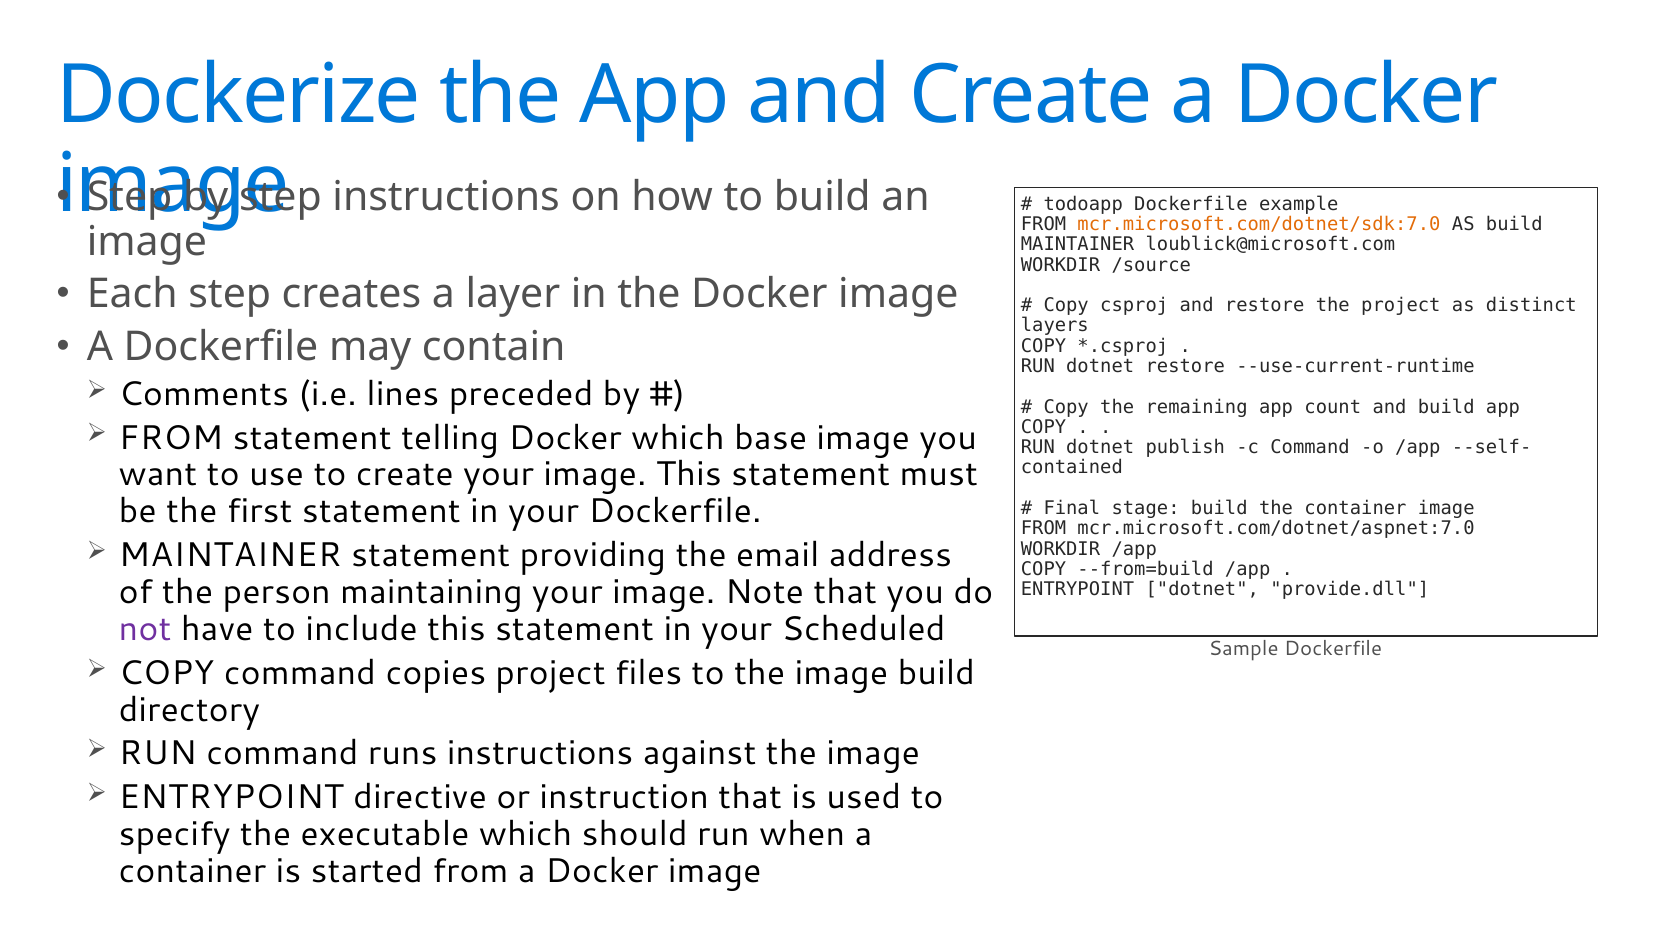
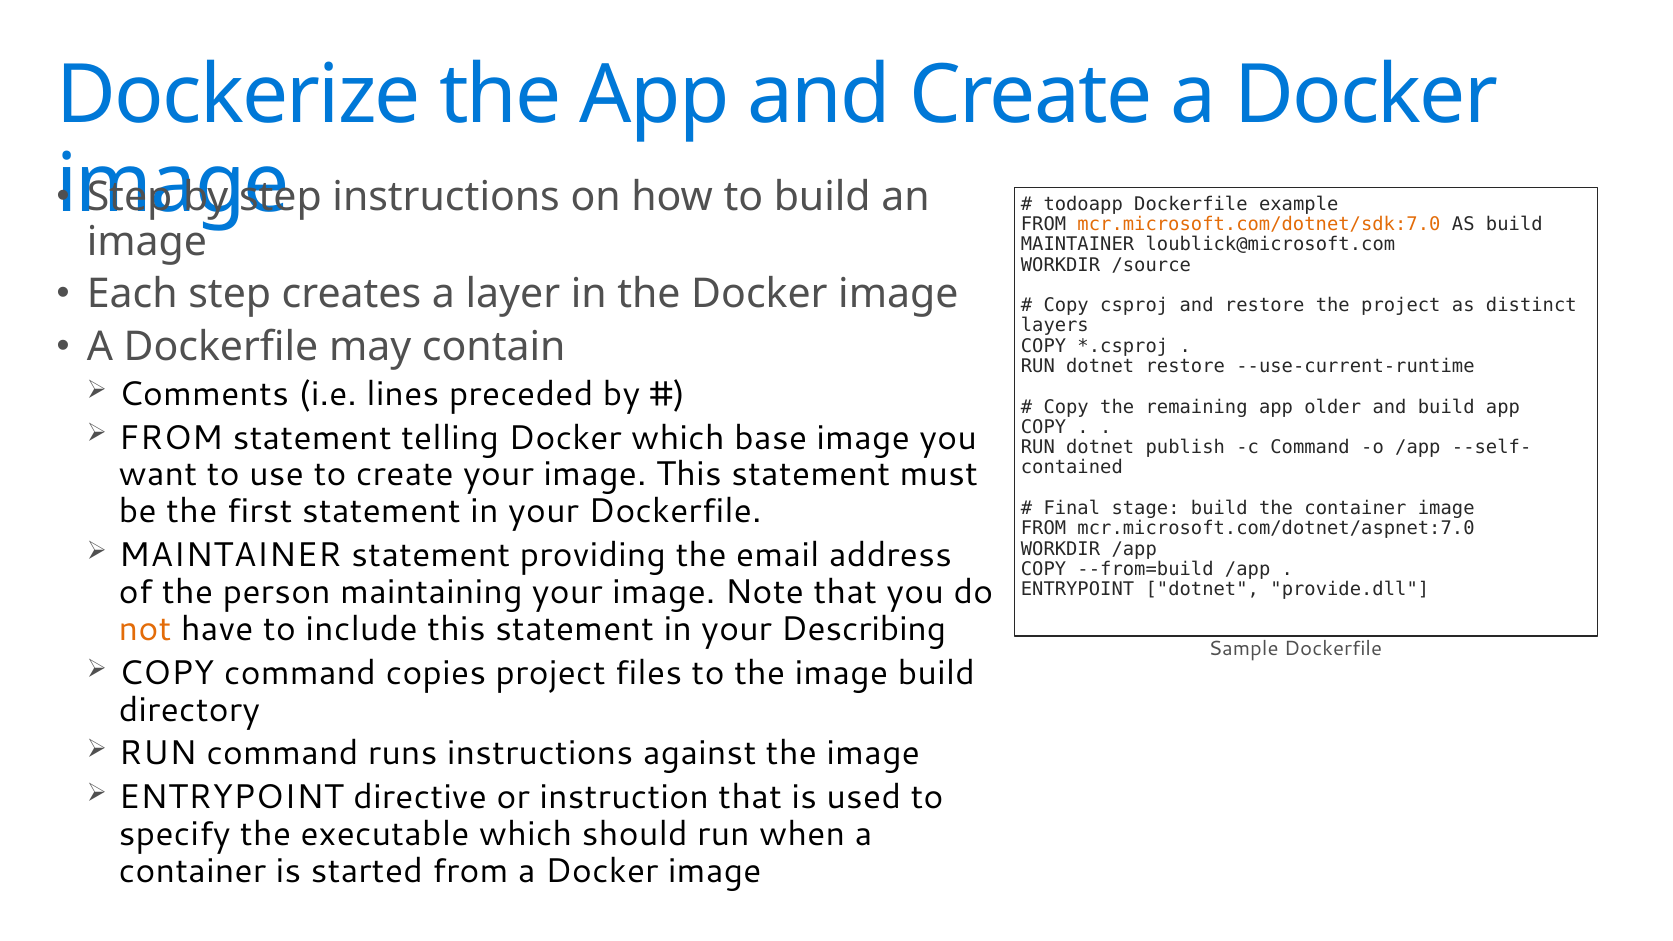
count: count -> older
not colour: purple -> orange
Scheduled: Scheduled -> Describing
